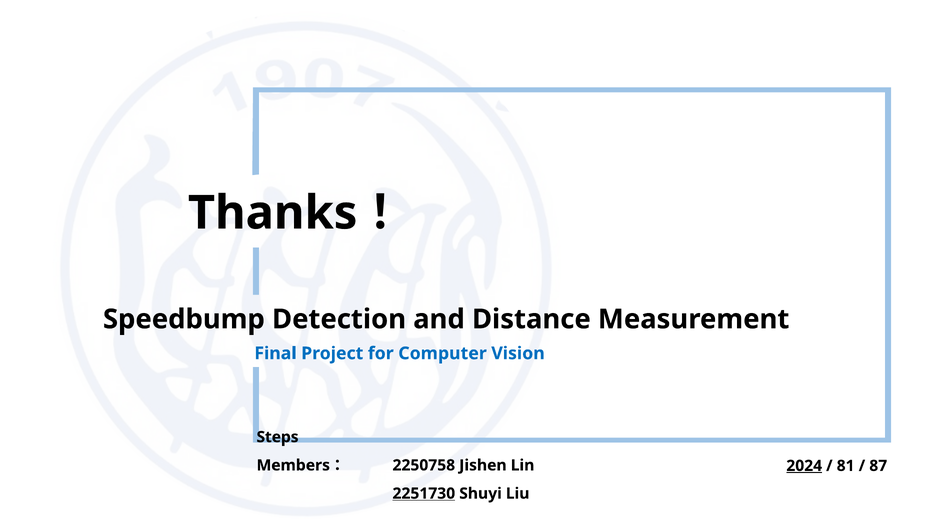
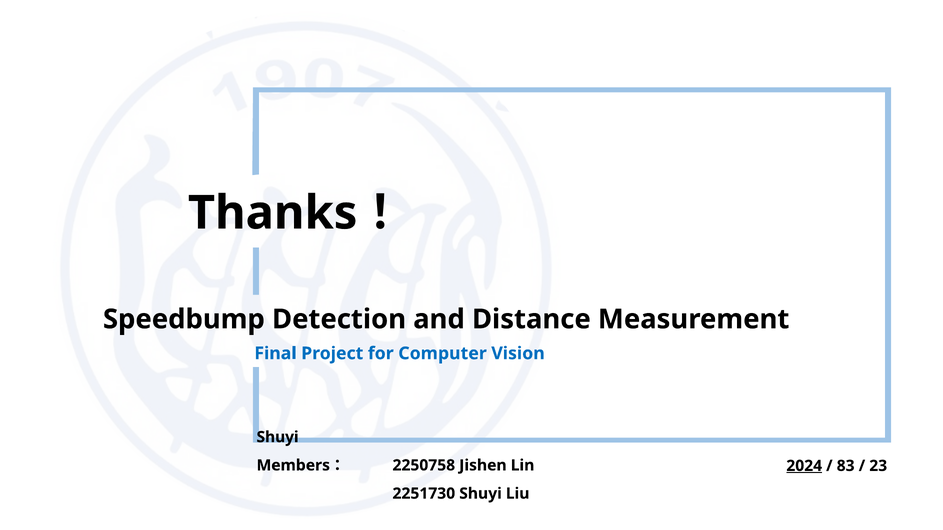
Steps at (278, 437): Steps -> Shuyi
81: 81 -> 83
87: 87 -> 23
2251730 underline: present -> none
